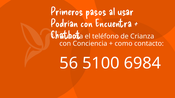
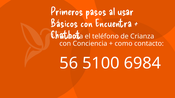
Podrían: Podrían -> Básicos
